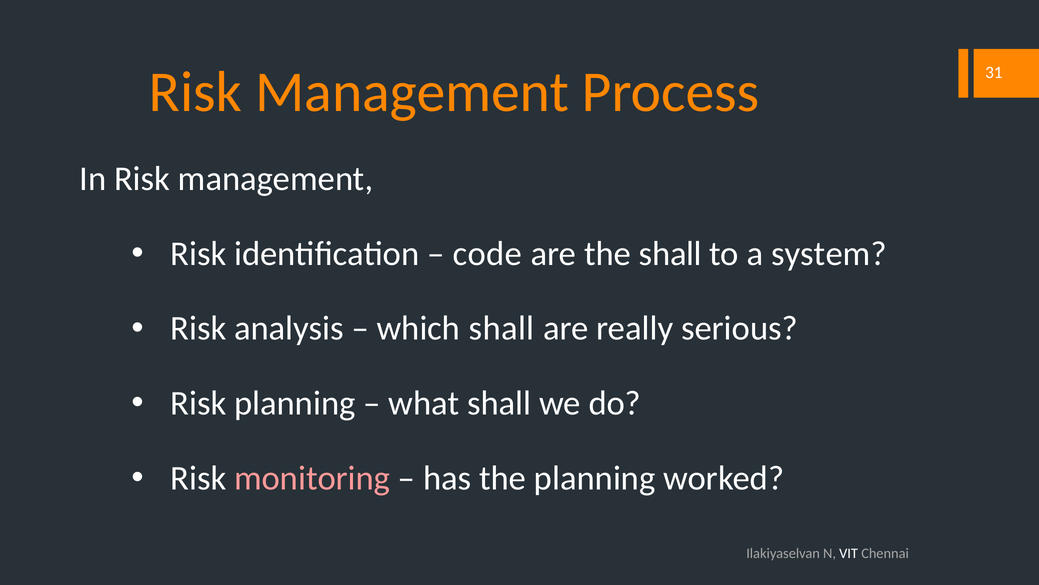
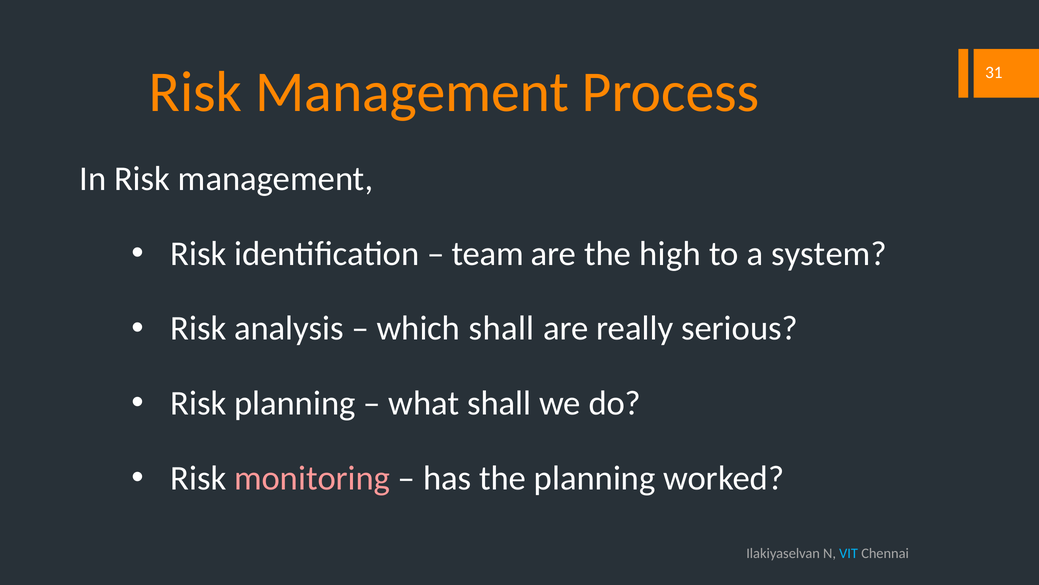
code: code -> team
the shall: shall -> high
VIT colour: white -> light blue
